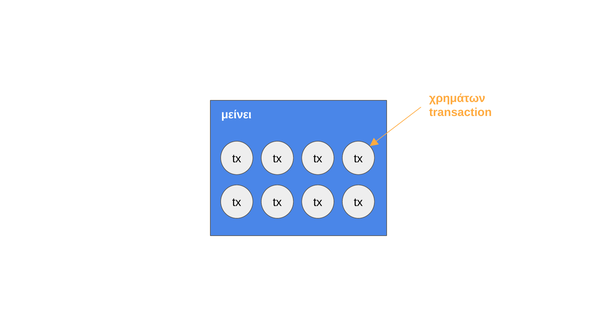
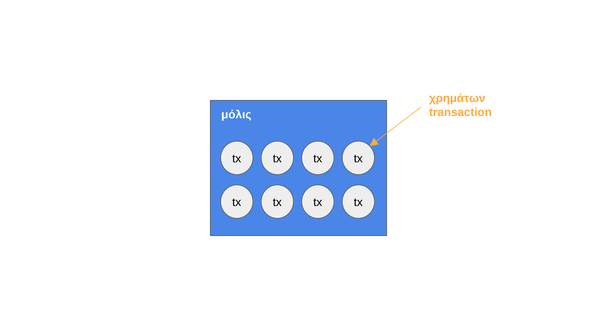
μείνει: μείνει -> μόλις
